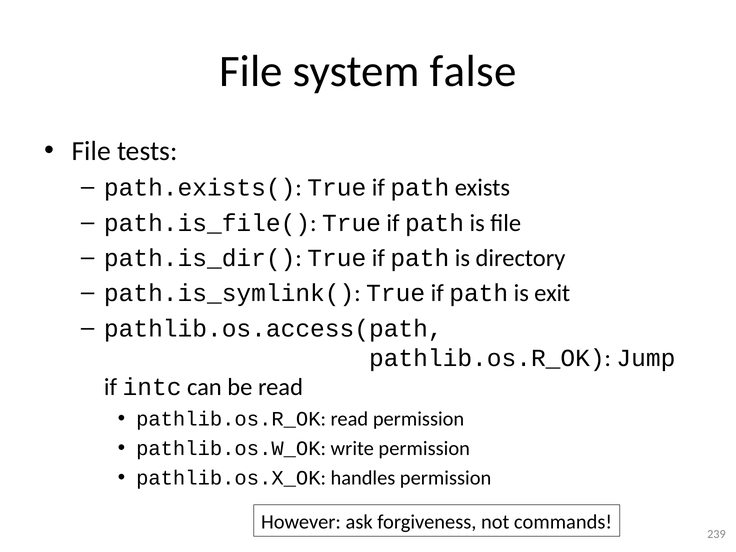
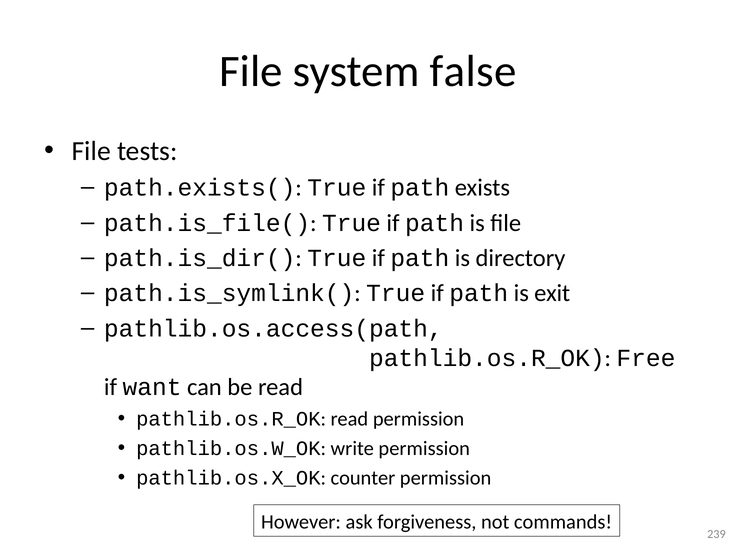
Jump: Jump -> Free
intc: intc -> want
handles: handles -> counter
